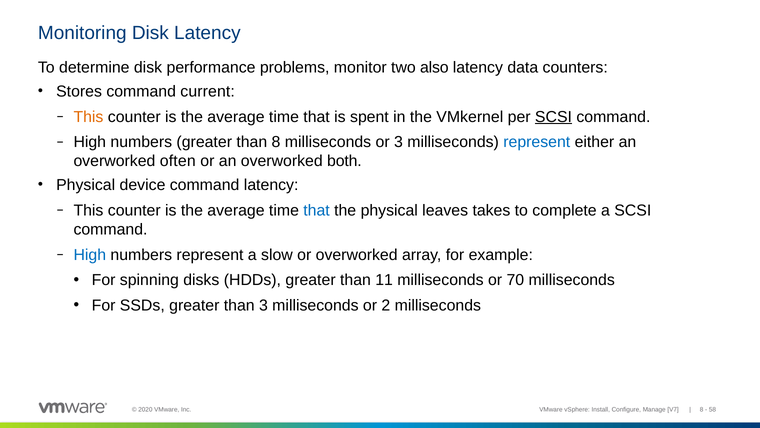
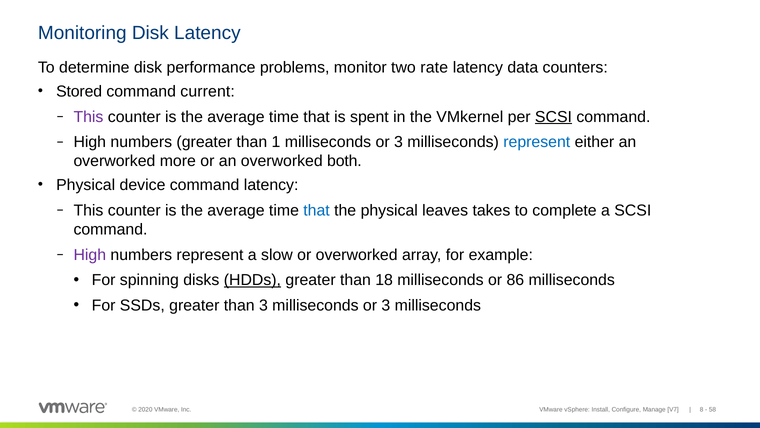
also: also -> rate
Stores: Stores -> Stored
This at (88, 117) colour: orange -> purple
than 8: 8 -> 1
often: often -> more
High at (90, 255) colour: blue -> purple
HDDs underline: none -> present
11: 11 -> 18
70: 70 -> 86
3 milliseconds or 2: 2 -> 3
